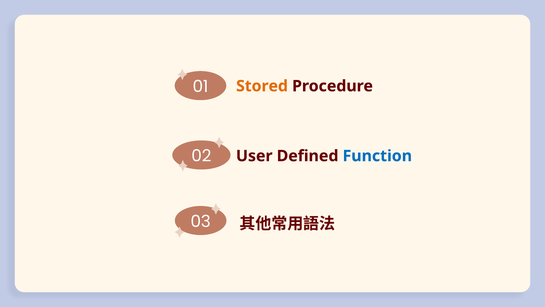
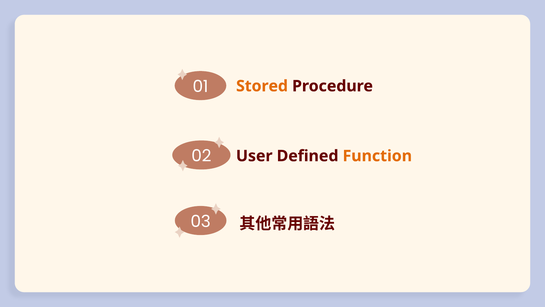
Function colour: blue -> orange
